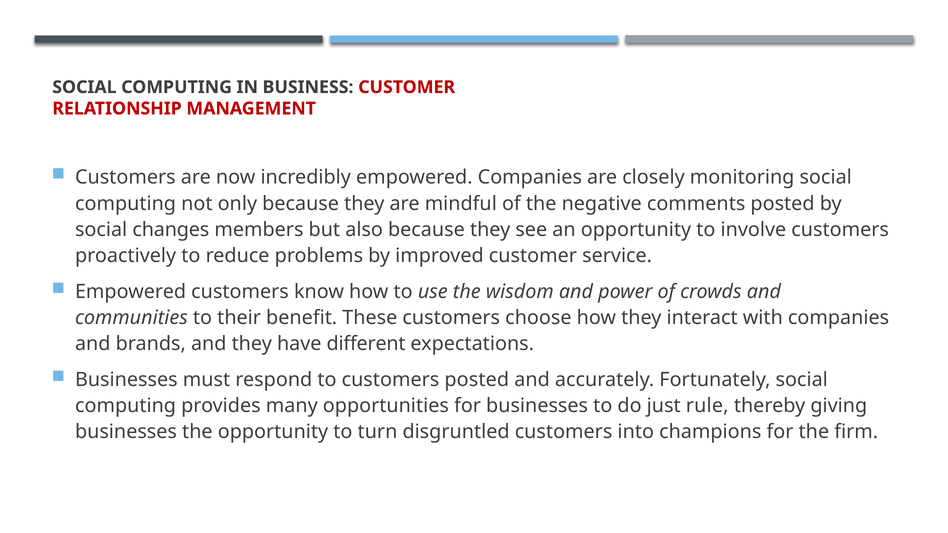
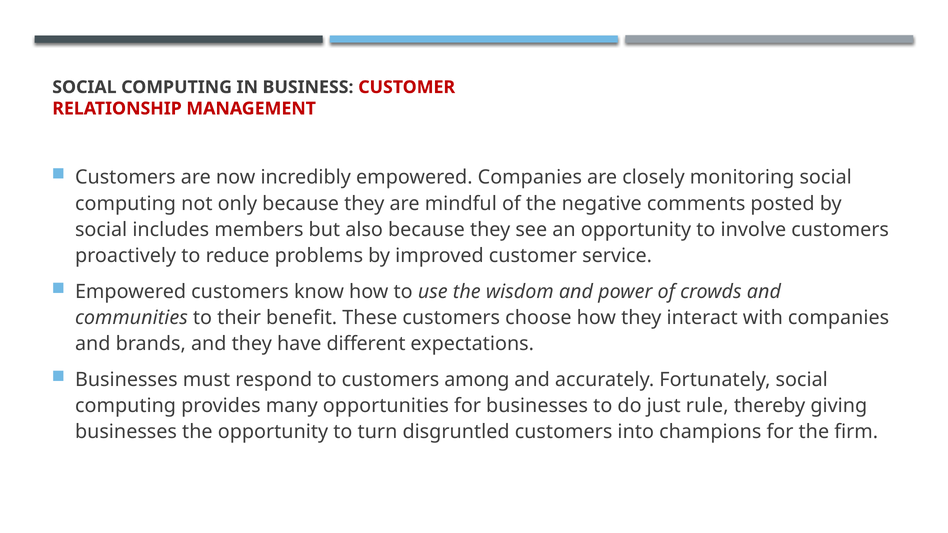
changes: changes -> includes
customers posted: posted -> among
